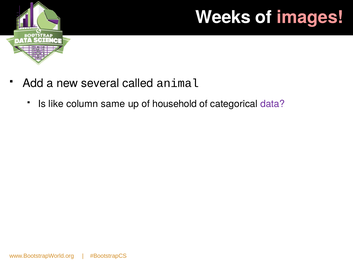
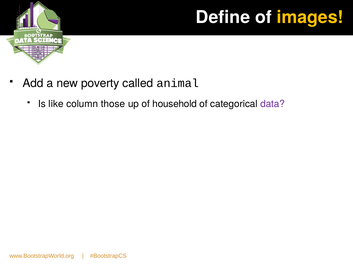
Weeks: Weeks -> Define
images colour: pink -> yellow
several: several -> poverty
same: same -> those
